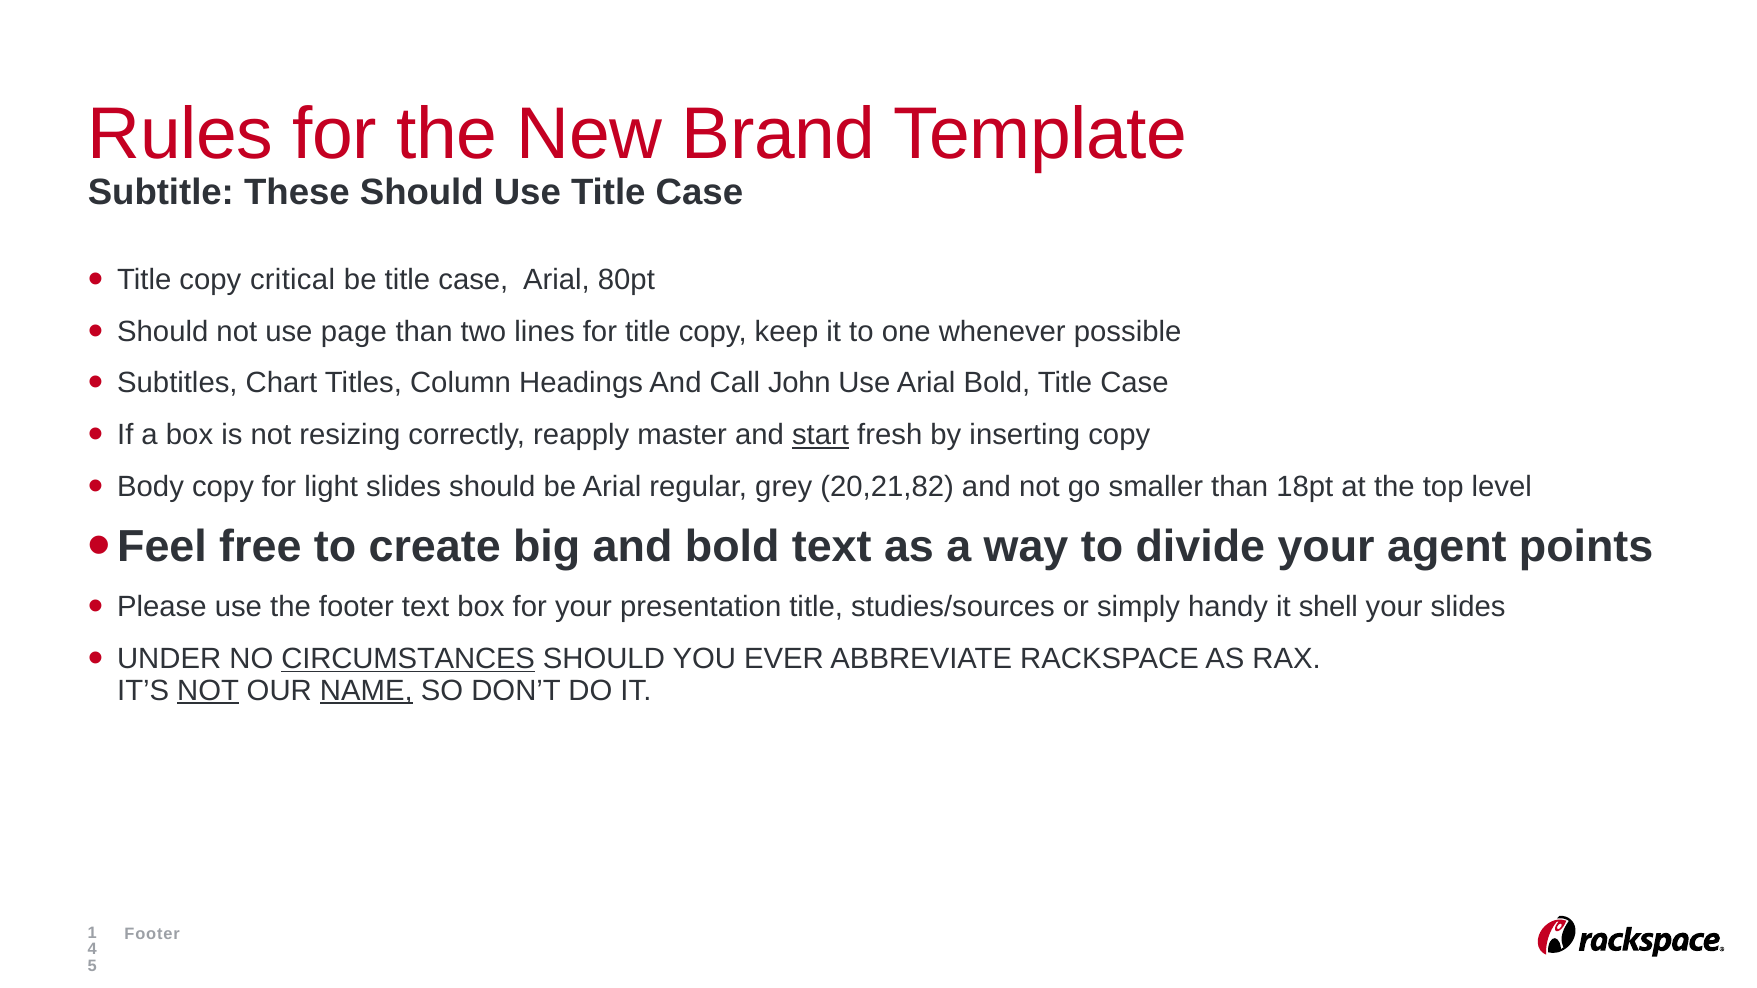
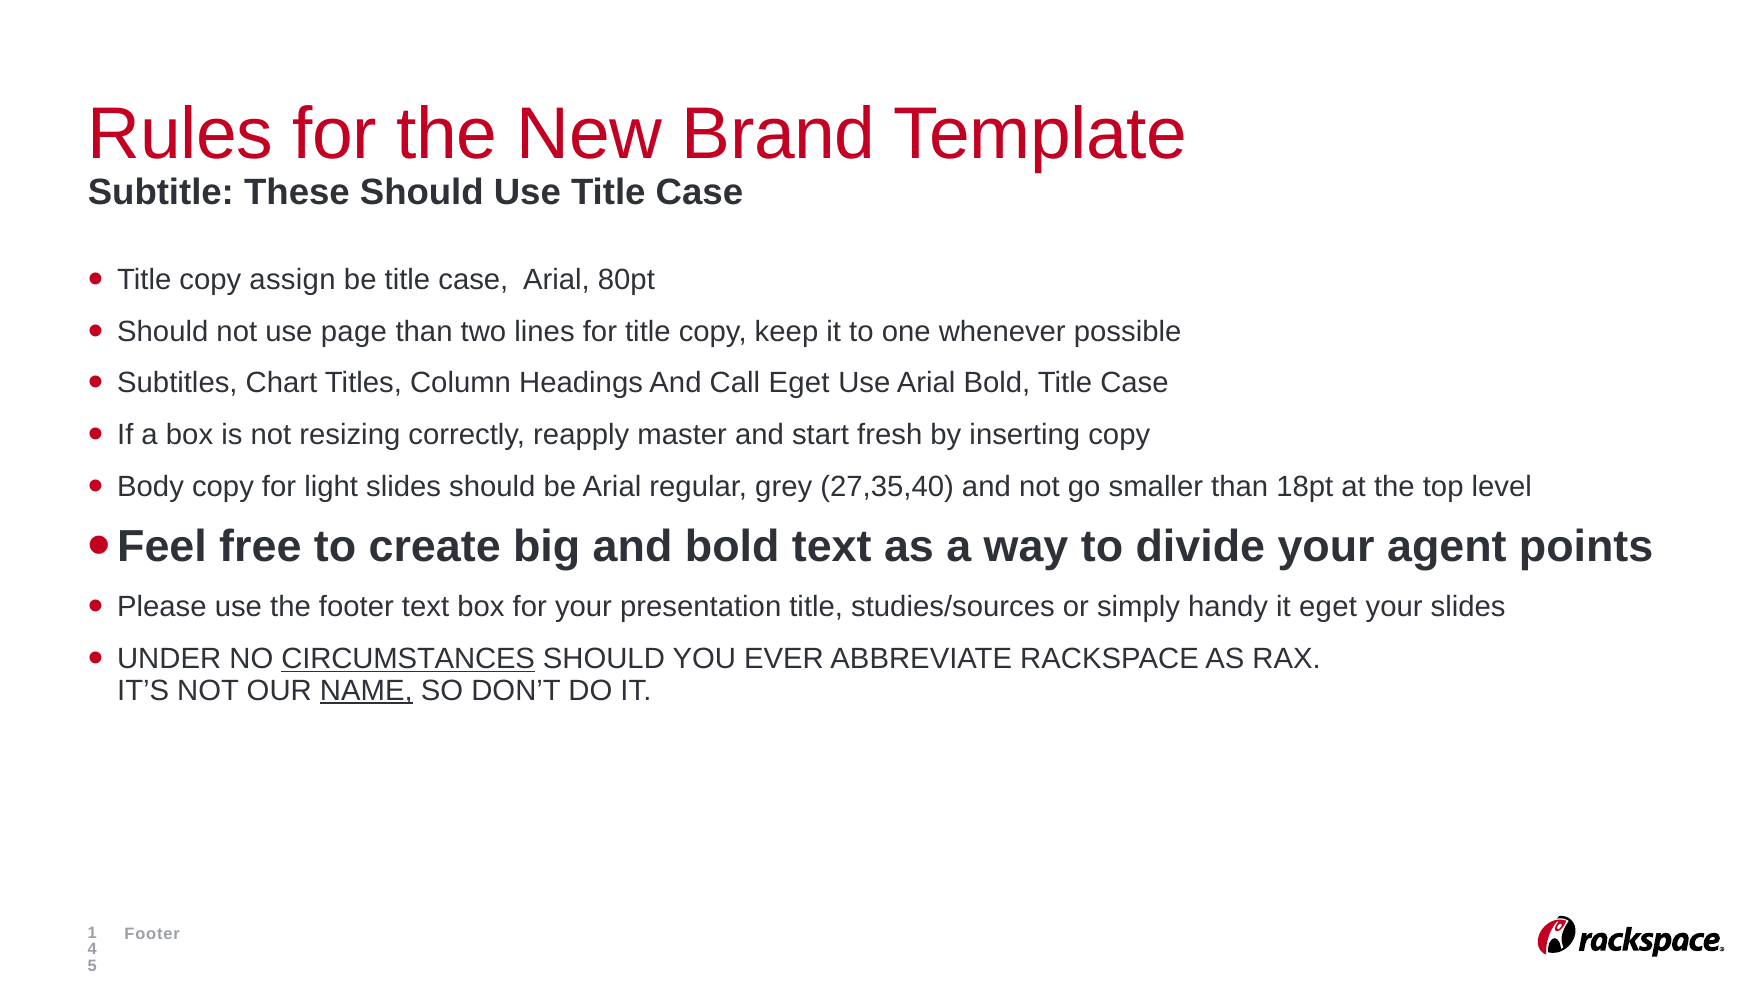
critical: critical -> assign
Call John: John -> Eget
start underline: present -> none
20,21,82: 20,21,82 -> 27,35,40
it shell: shell -> eget
NOT at (208, 691) underline: present -> none
